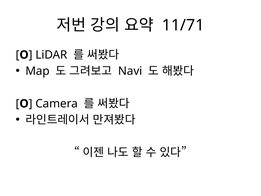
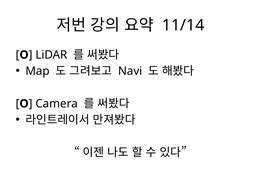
11/71: 11/71 -> 11/14
